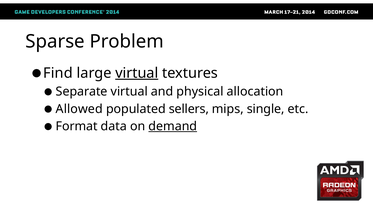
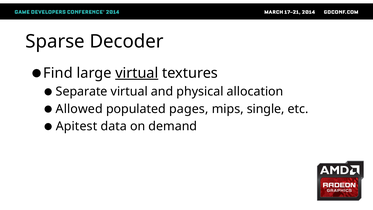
Problem: Problem -> Decoder
sellers: sellers -> pages
Format: Format -> Apitest
demand underline: present -> none
